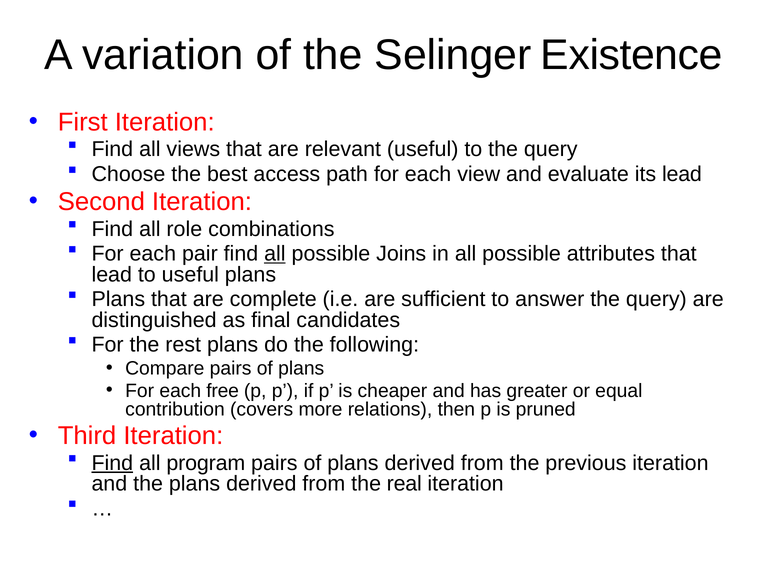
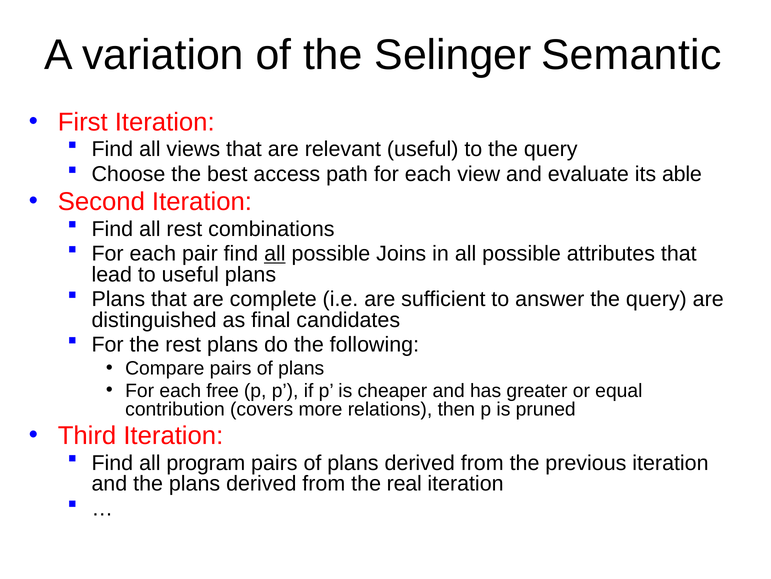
Existence: Existence -> Semantic
its lead: lead -> able
all role: role -> rest
Find at (112, 462) underline: present -> none
